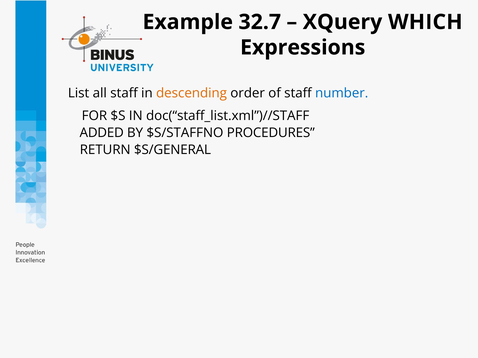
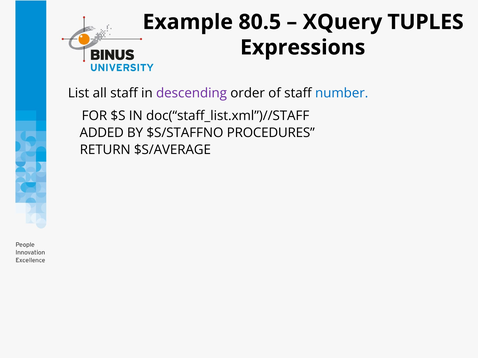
32.7: 32.7 -> 80.5
WHICH: WHICH -> TUPLES
descending colour: orange -> purple
$S/GENERAL: $S/GENERAL -> $S/AVERAGE
